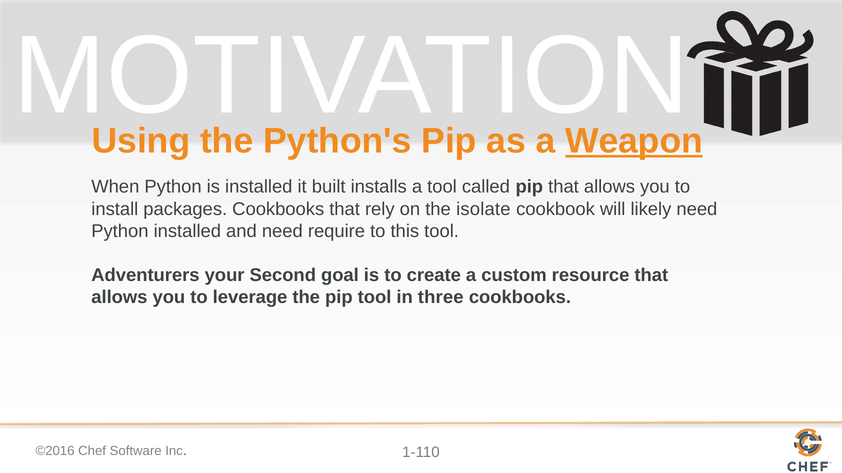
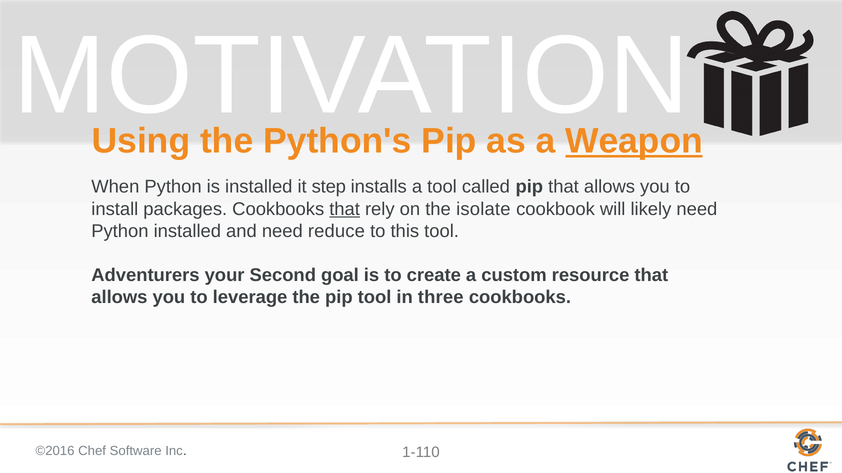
built: built -> step
that at (345, 209) underline: none -> present
require: require -> reduce
